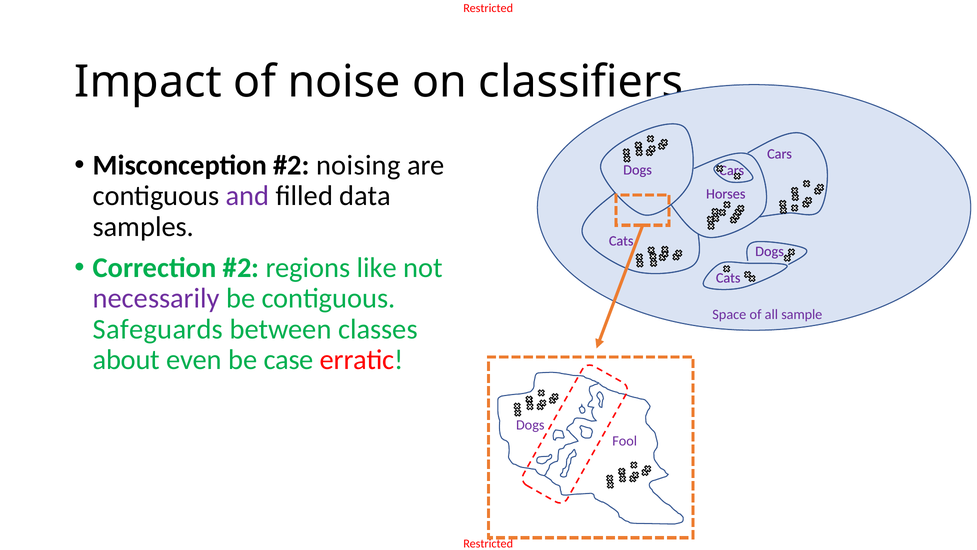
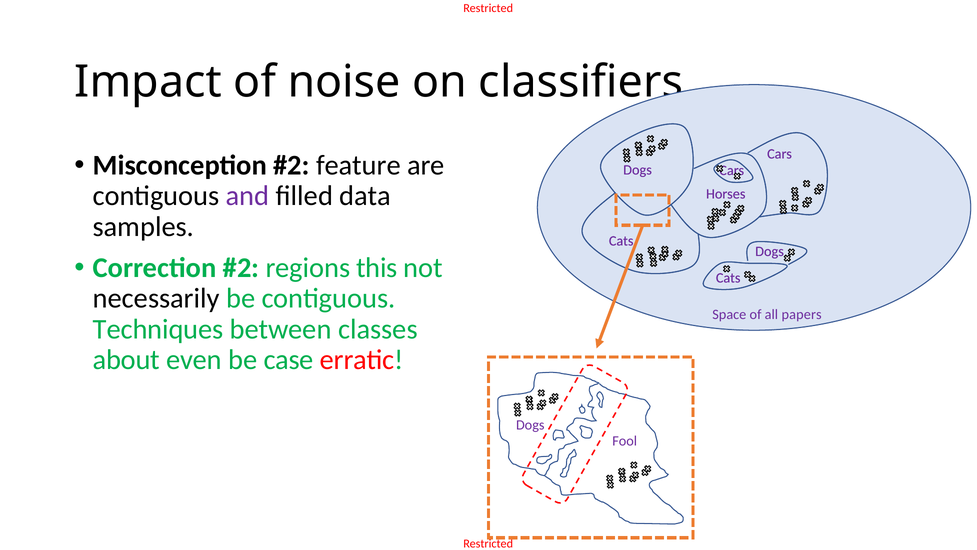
noising: noising -> feature
like: like -> this
necessarily colour: purple -> black
sample: sample -> papers
Safeguards: Safeguards -> Techniques
